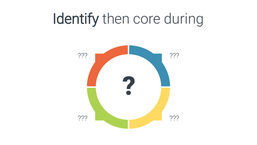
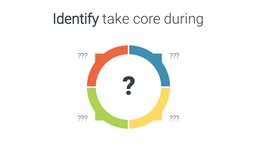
then: then -> take
